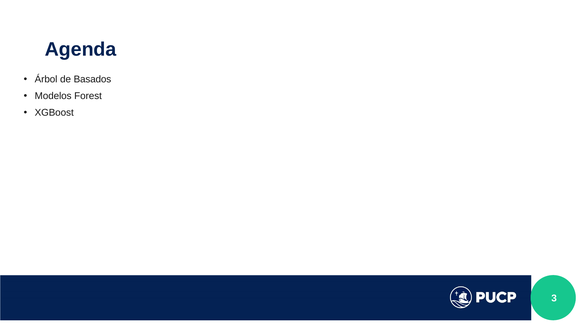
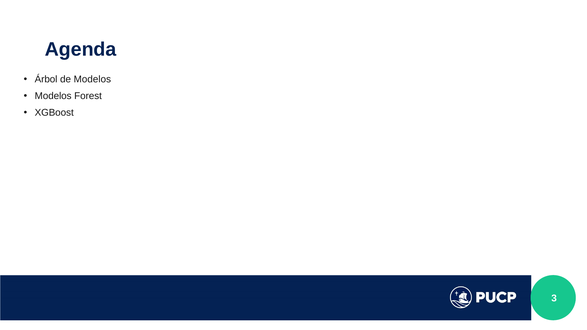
de Basados: Basados -> Modelos
